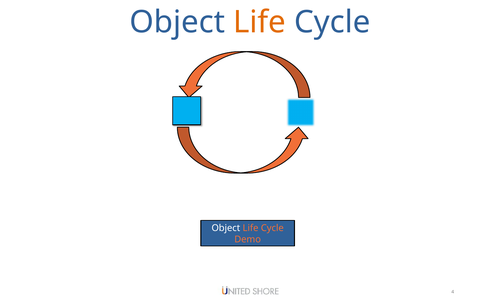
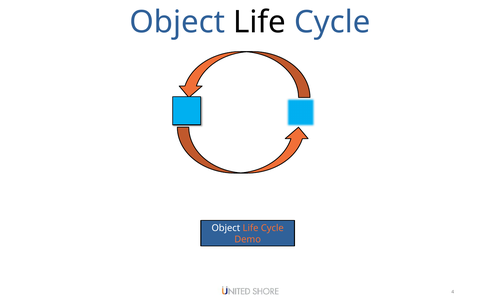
Life at (260, 22) colour: orange -> black
